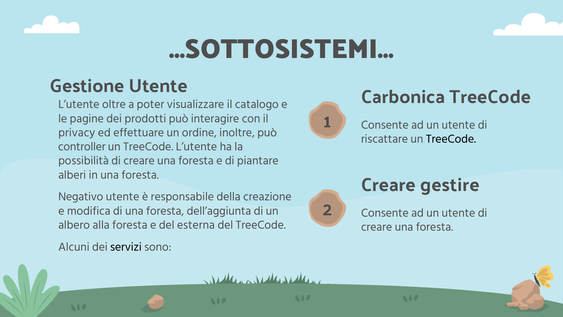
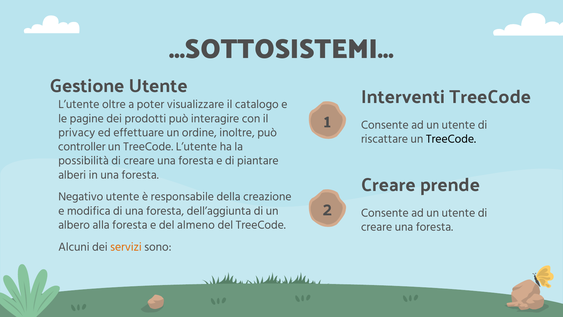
Carbonica: Carbonica -> Interventi
gestire: gestire -> prende
esterna: esterna -> almeno
servizi colour: black -> orange
